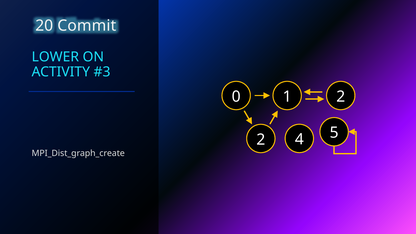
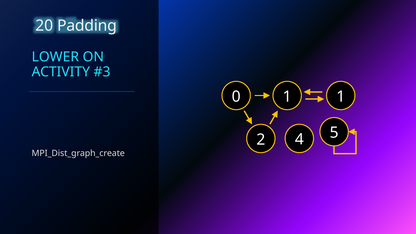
Commit: Commit -> Padding
1 2: 2 -> 1
